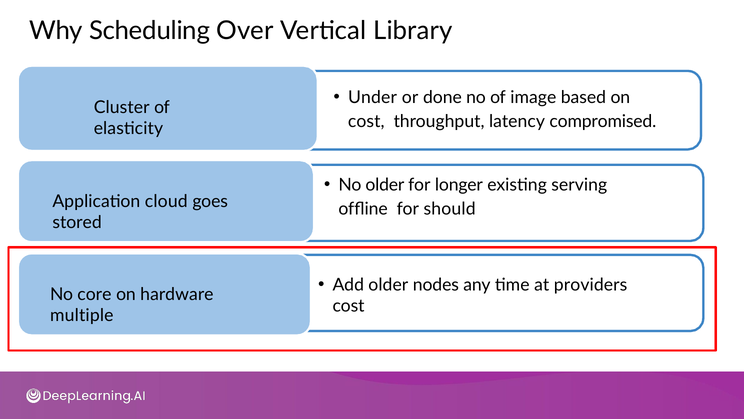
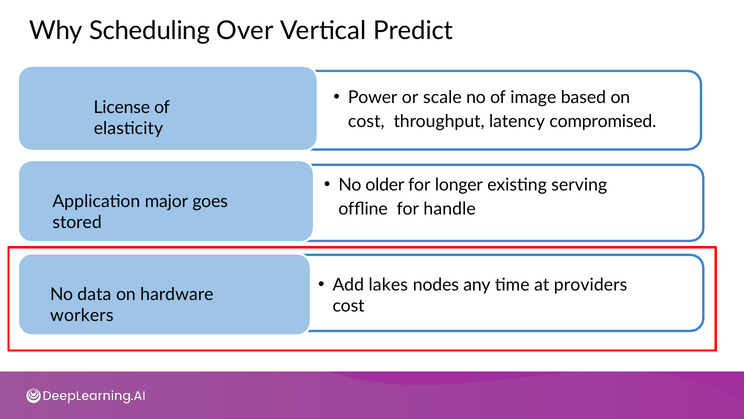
Library: Library -> Predict
Under: Under -> Power
done: done -> scale
Cluster: Cluster -> License
cloud: cloud -> major
should: should -> handle
Add older: older -> lakes
core: core -> data
multiple: multiple -> workers
